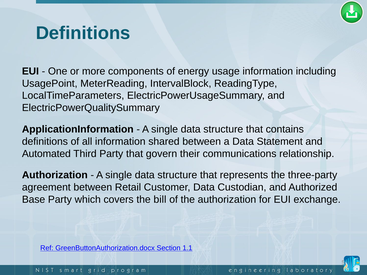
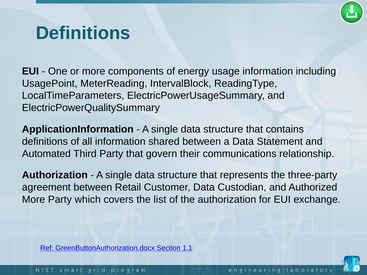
Base at (34, 200): Base -> More
bill: bill -> list
